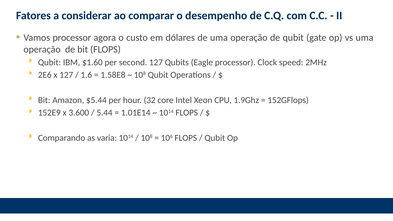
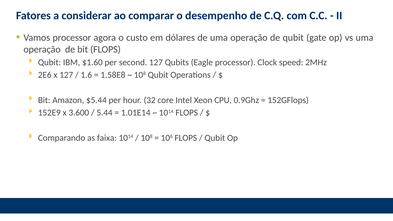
1.9Ghz: 1.9Ghz -> 0.9Ghz
varia: varia -> faixa
